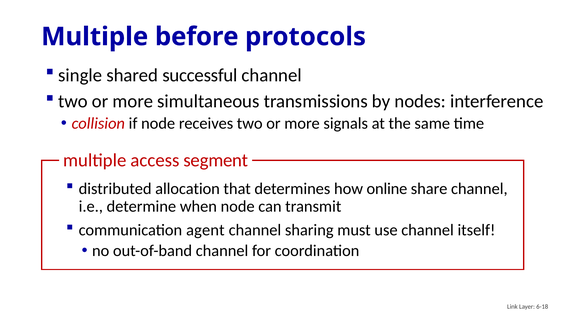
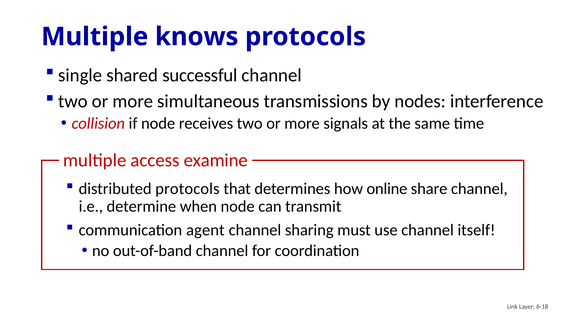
before: before -> knows
segment: segment -> examine
distributed allocation: allocation -> protocols
